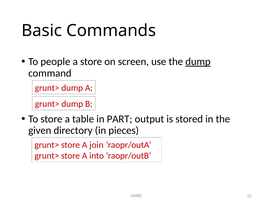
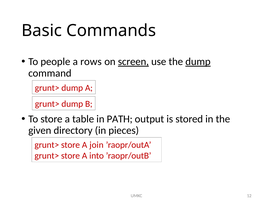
a store: store -> rows
screen underline: none -> present
PART: PART -> PATH
